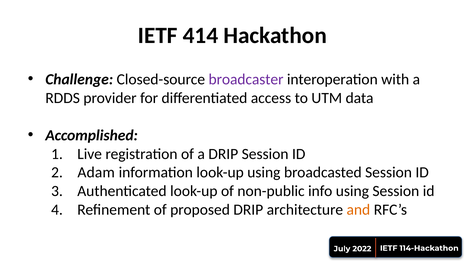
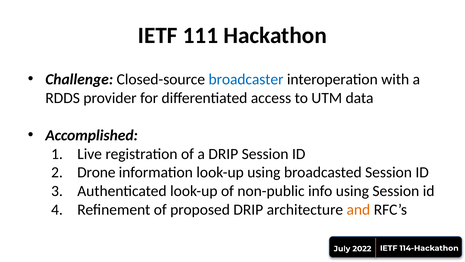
414: 414 -> 111
broadcaster colour: purple -> blue
Adam: Adam -> Drone
